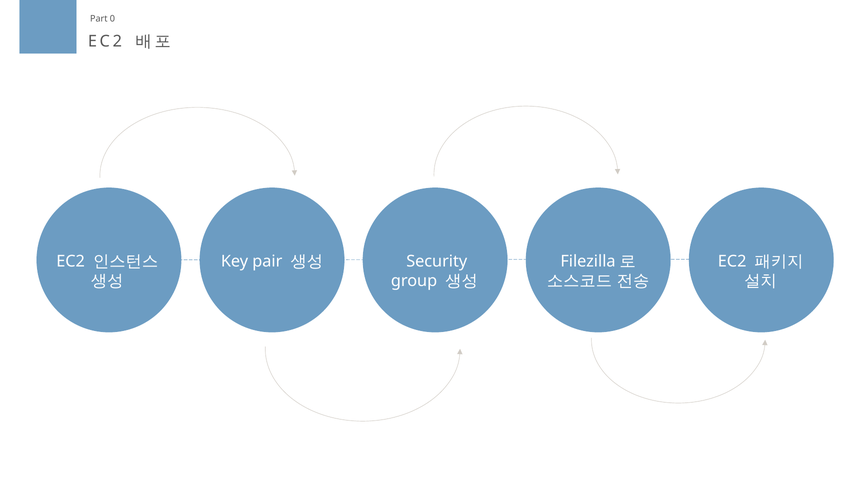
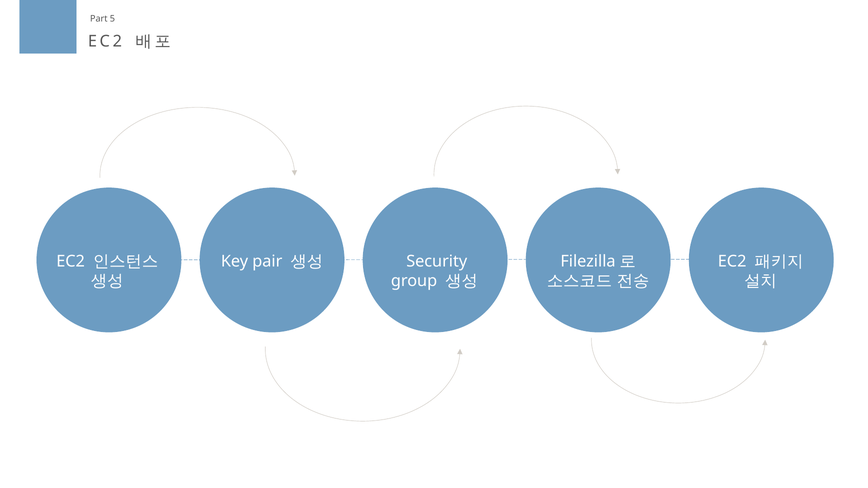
0: 0 -> 5
